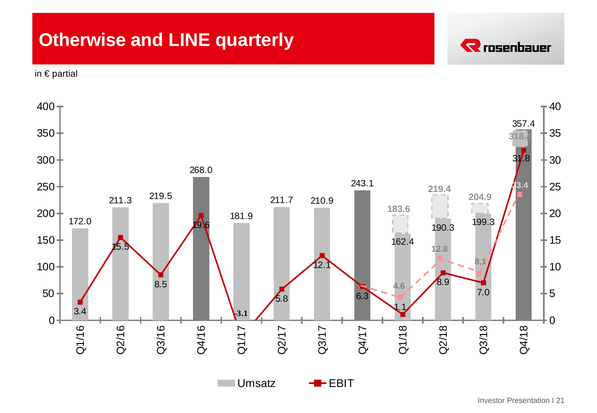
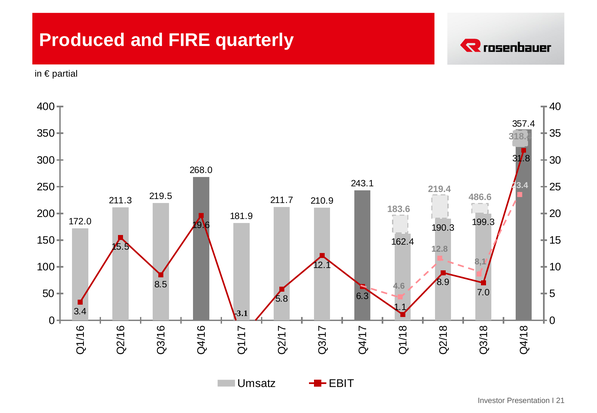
Otherwise: Otherwise -> Produced
LINE: LINE -> FIRE
204.9: 204.9 -> 486.6
